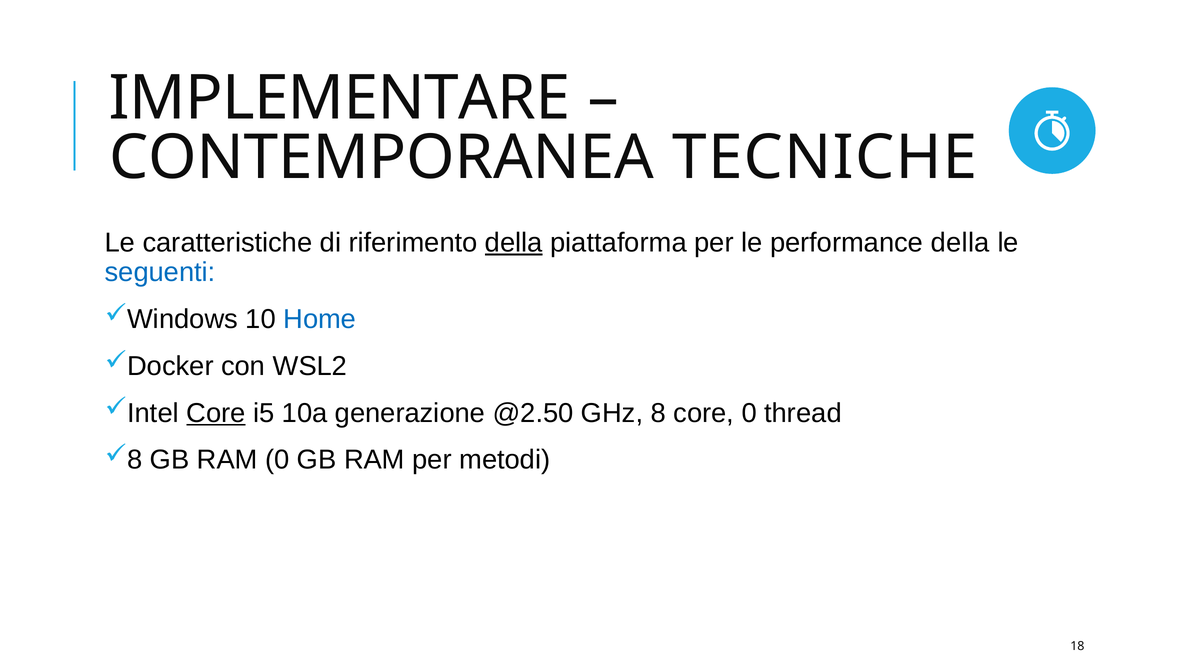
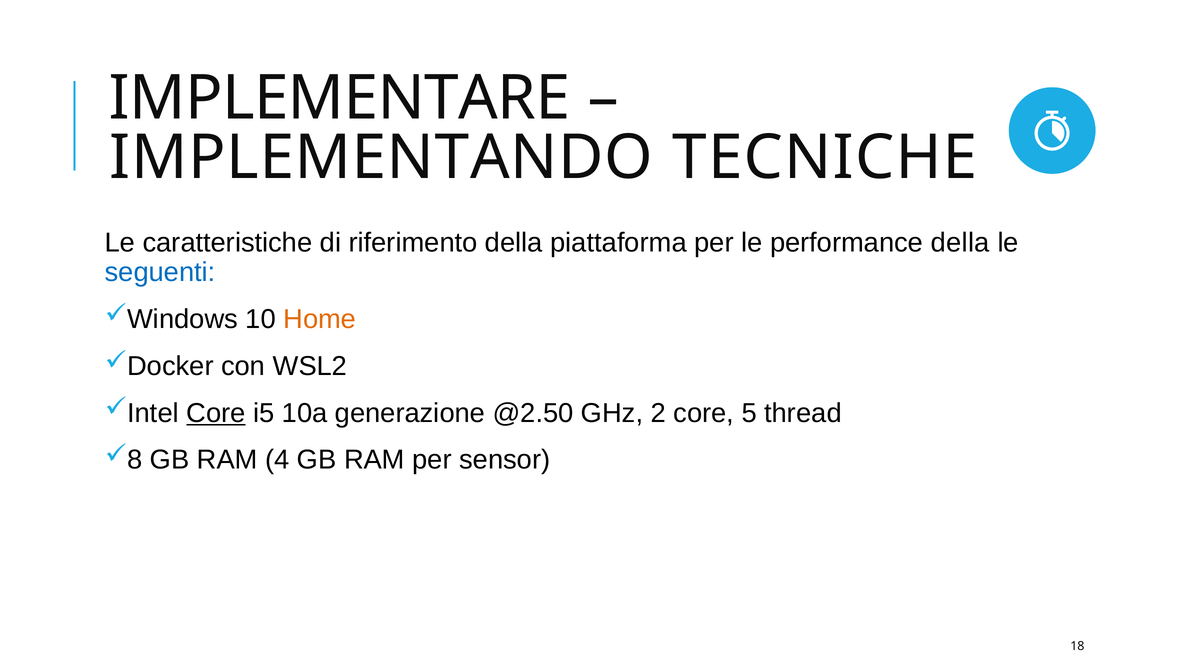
CONTEMPORANEA: CONTEMPORANEA -> IMPLEMENTANDO
della at (514, 243) underline: present -> none
Home colour: blue -> orange
8: 8 -> 2
core 0: 0 -> 5
RAM 0: 0 -> 4
metodi: metodi -> sensor
